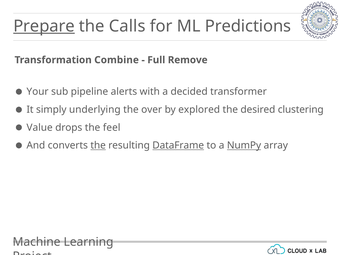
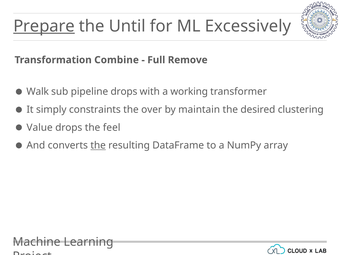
Calls: Calls -> Until
Predictions: Predictions -> Excessively
Your: Your -> Walk
pipeline alerts: alerts -> drops
decided: decided -> working
underlying: underlying -> constraints
explored: explored -> maintain
DataFrame underline: present -> none
NumPy underline: present -> none
